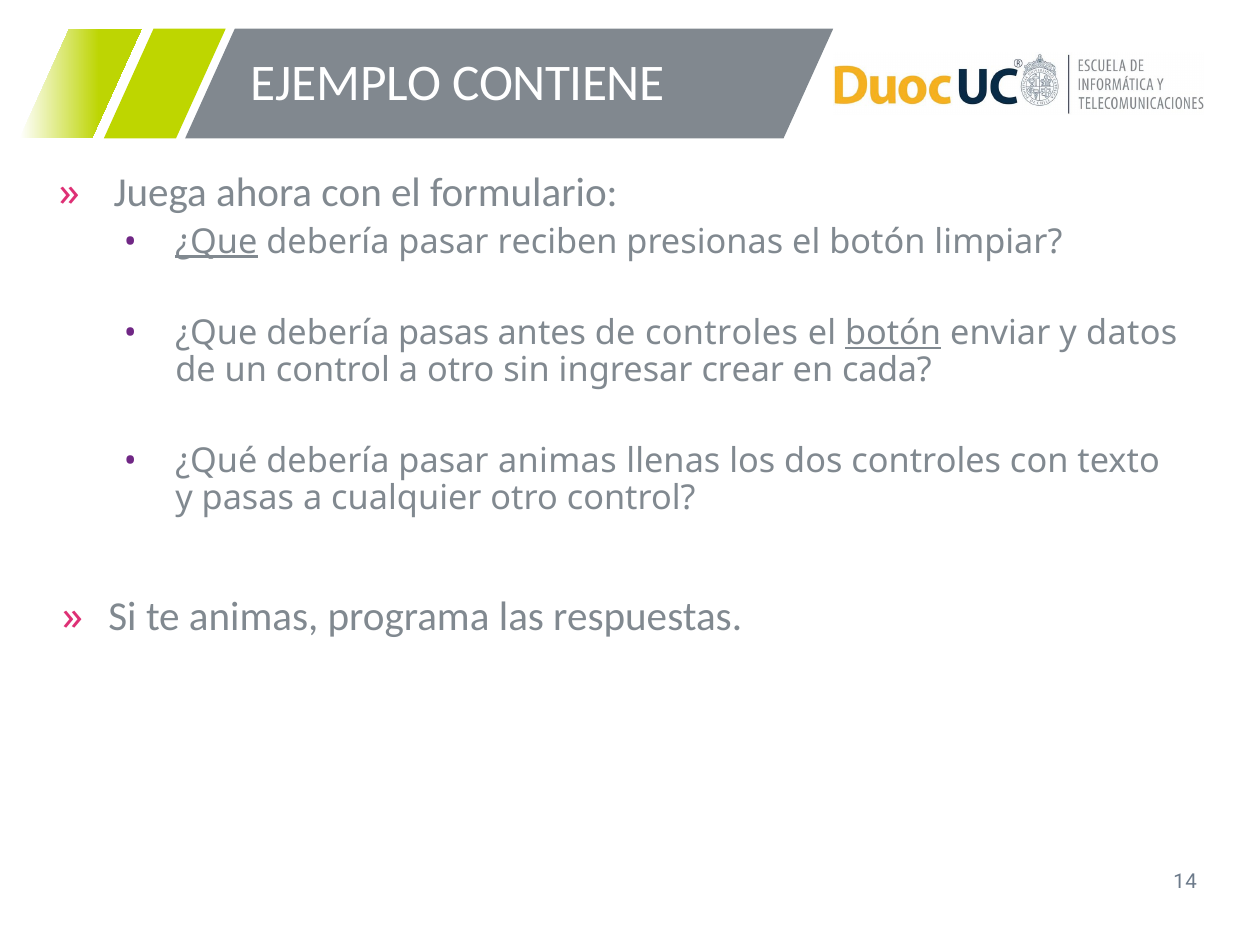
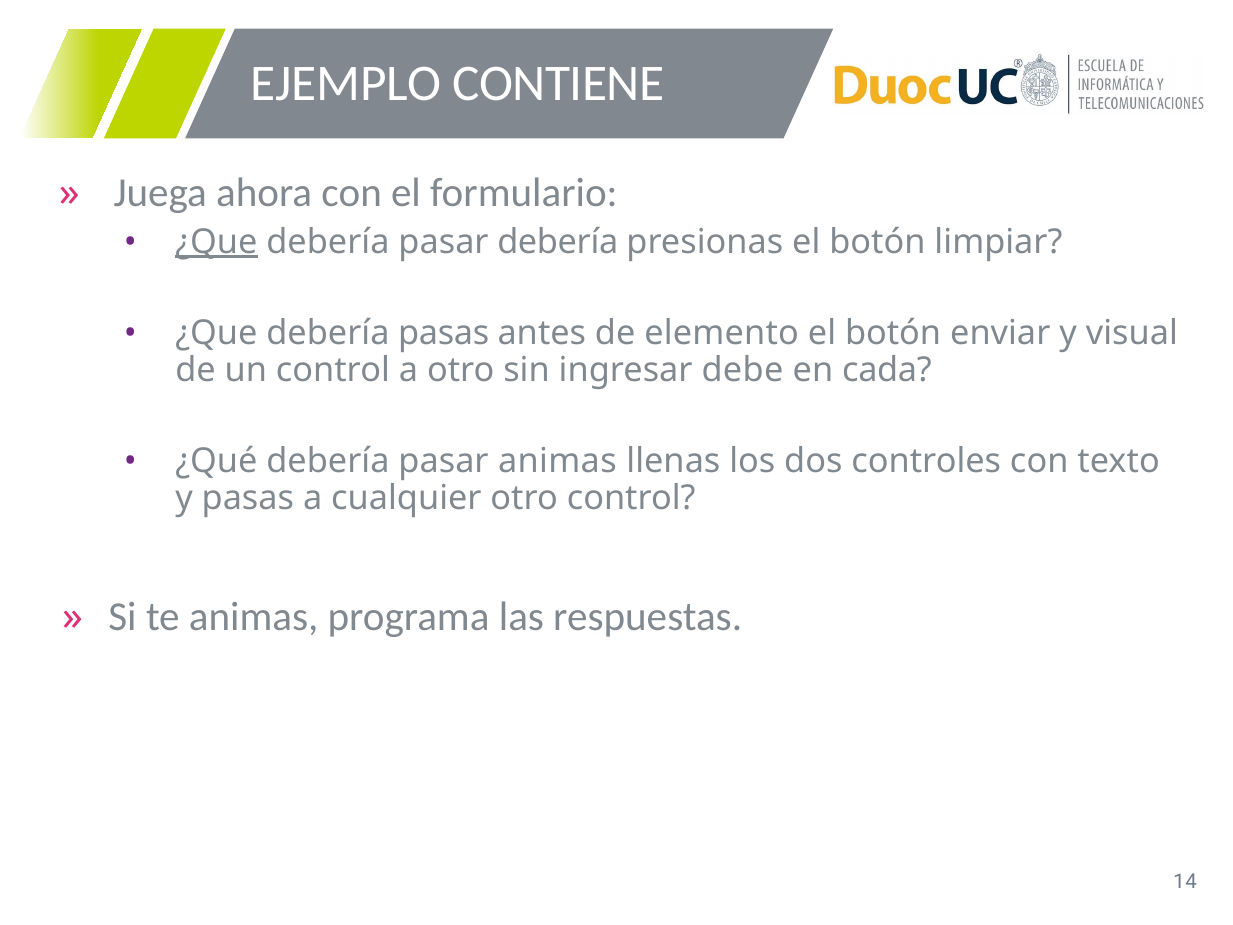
pasar reciben: reciben -> debería
de controles: controles -> elemento
botón at (893, 333) underline: present -> none
datos: datos -> visual
crear: crear -> debe
